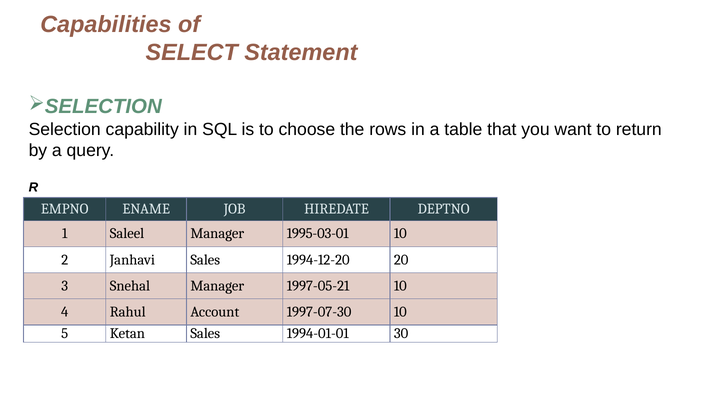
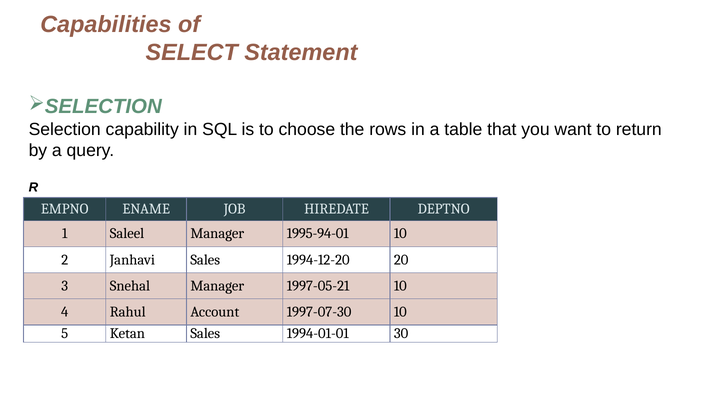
1995-03-01: 1995-03-01 -> 1995-94-01
